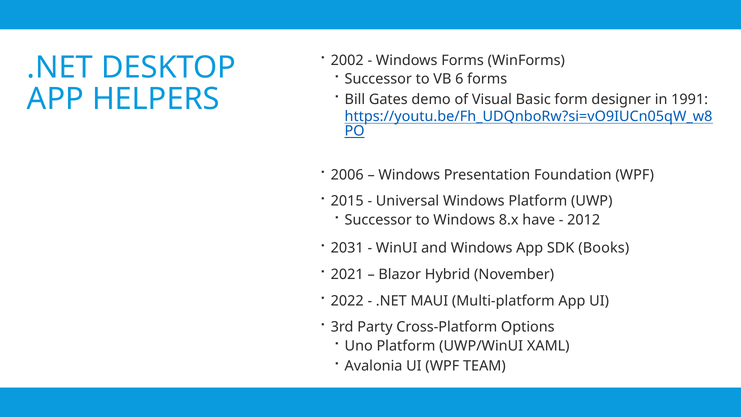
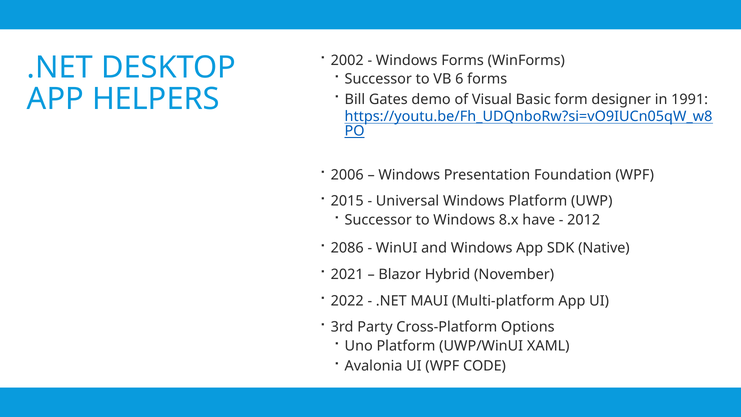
2031: 2031 -> 2086
Books: Books -> Native
TEAM: TEAM -> CODE
